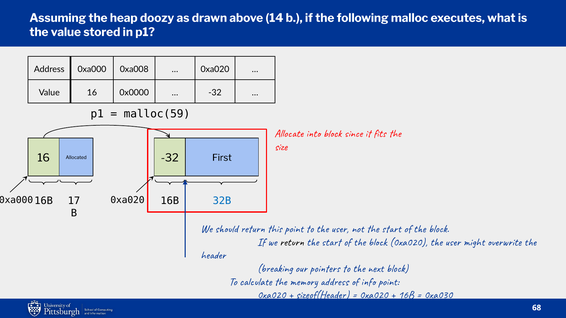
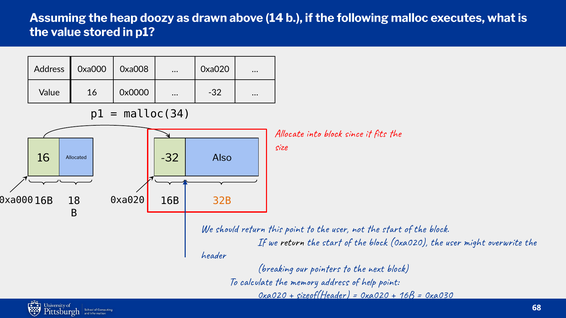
malloc(59: malloc(59 -> malloc(34
First: First -> Also
17: 17 -> 18
32B colour: blue -> orange
info: info -> help
